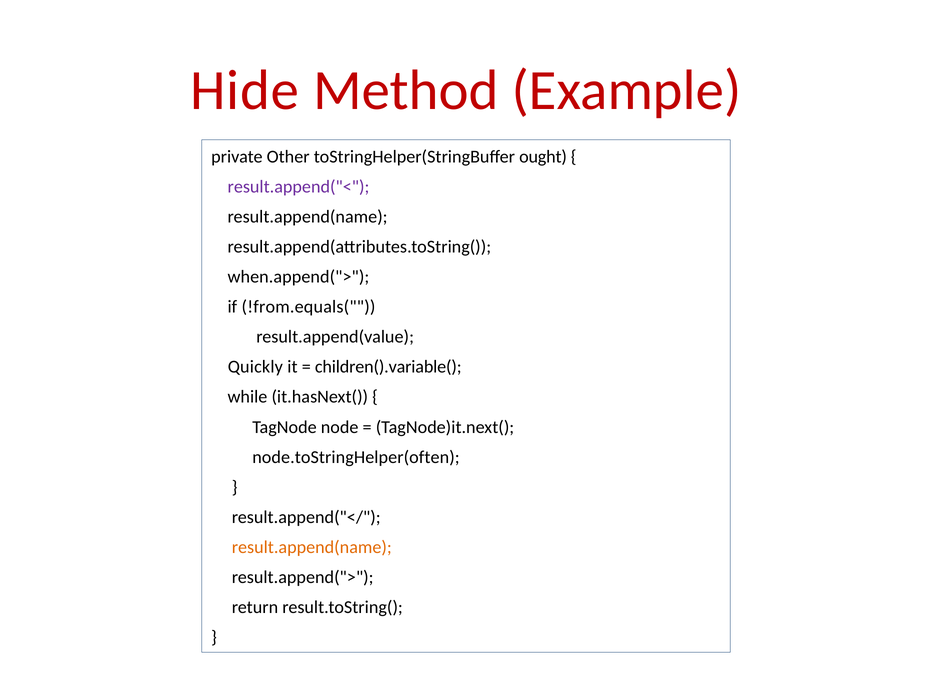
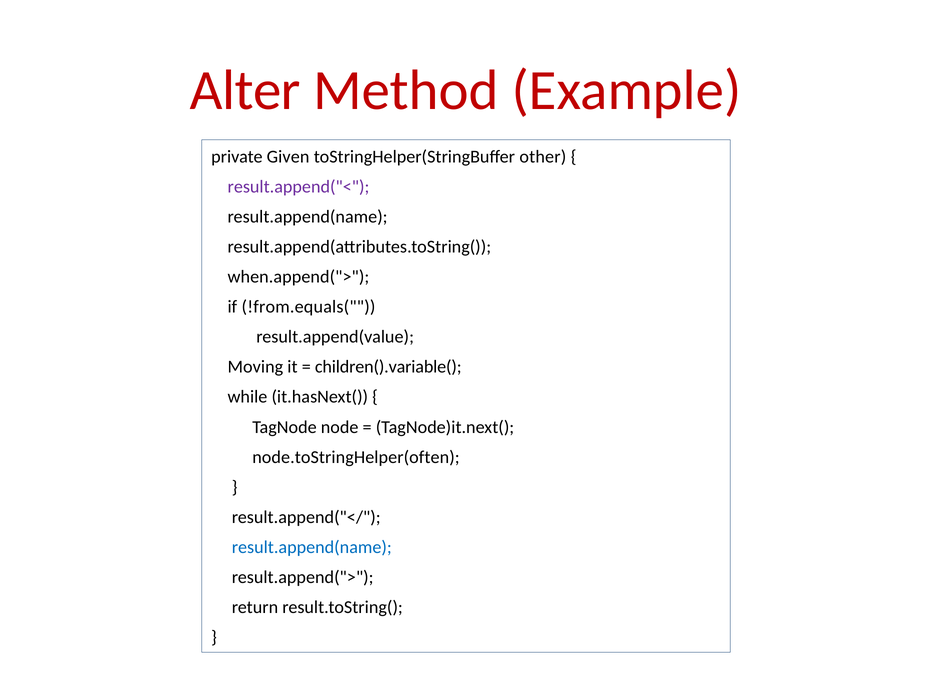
Hide: Hide -> Alter
Other: Other -> Given
ought: ought -> other
Quickly: Quickly -> Moving
result.append(name at (312, 547) colour: orange -> blue
